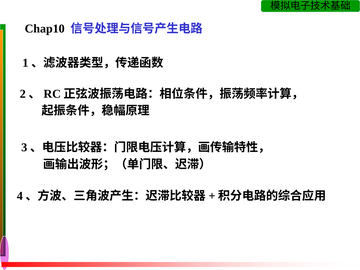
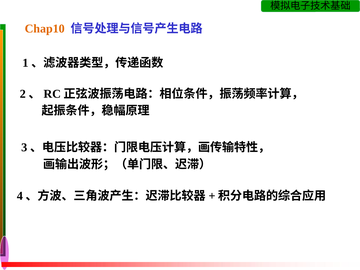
Chap10 colour: black -> orange
